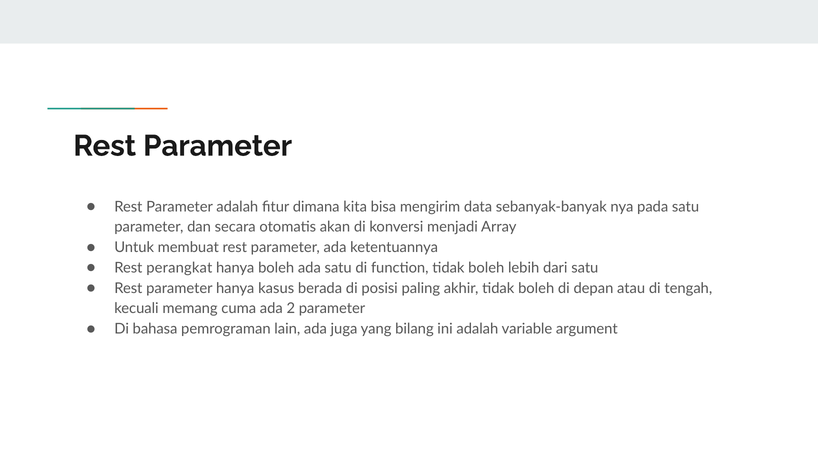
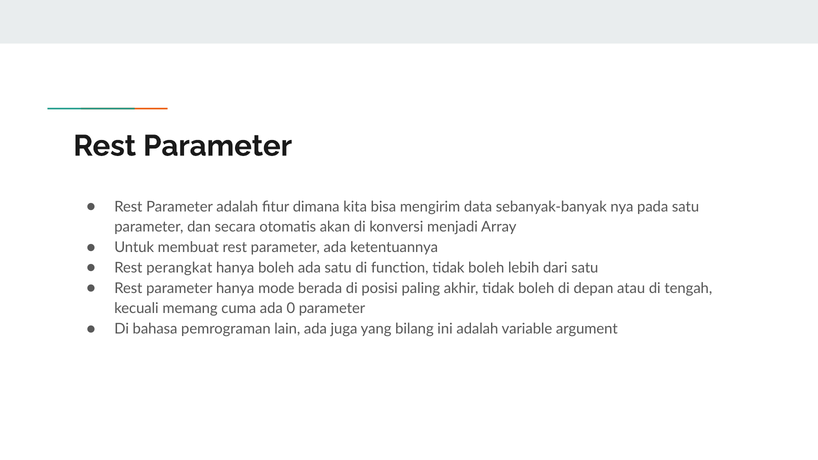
kasus: kasus -> mode
2: 2 -> 0
